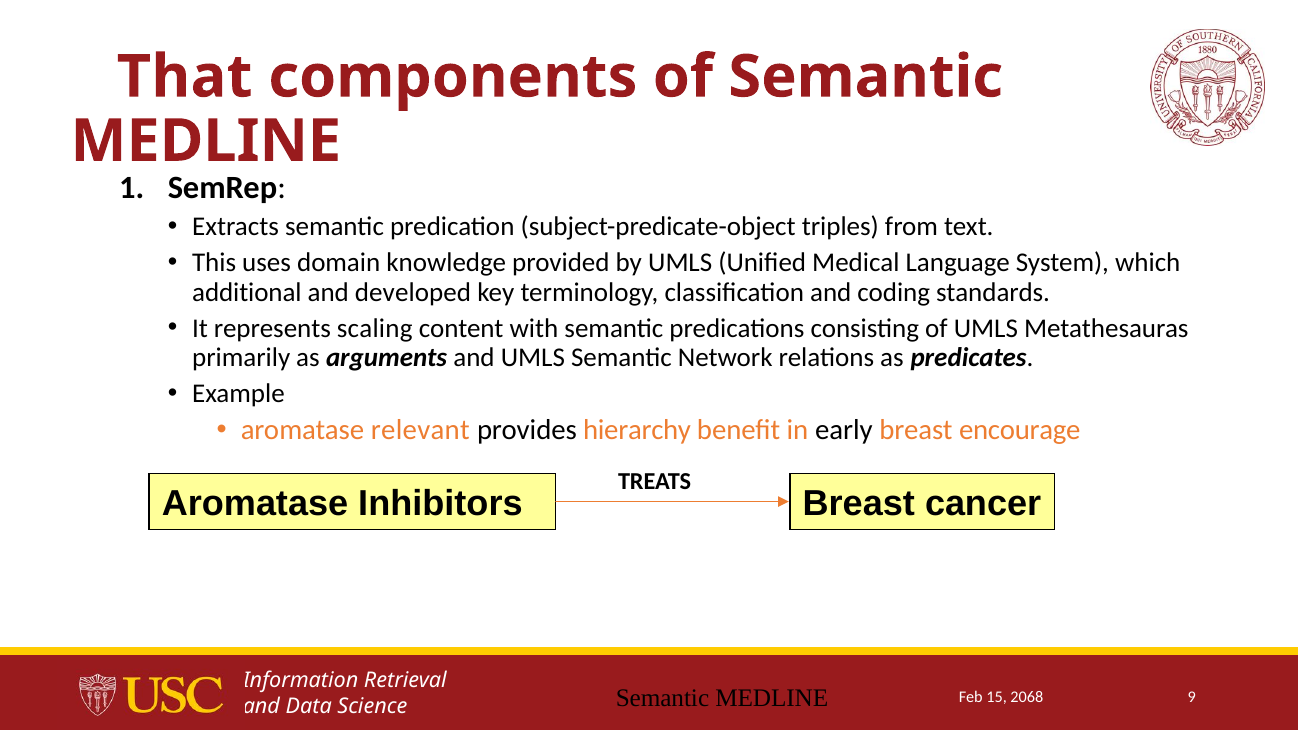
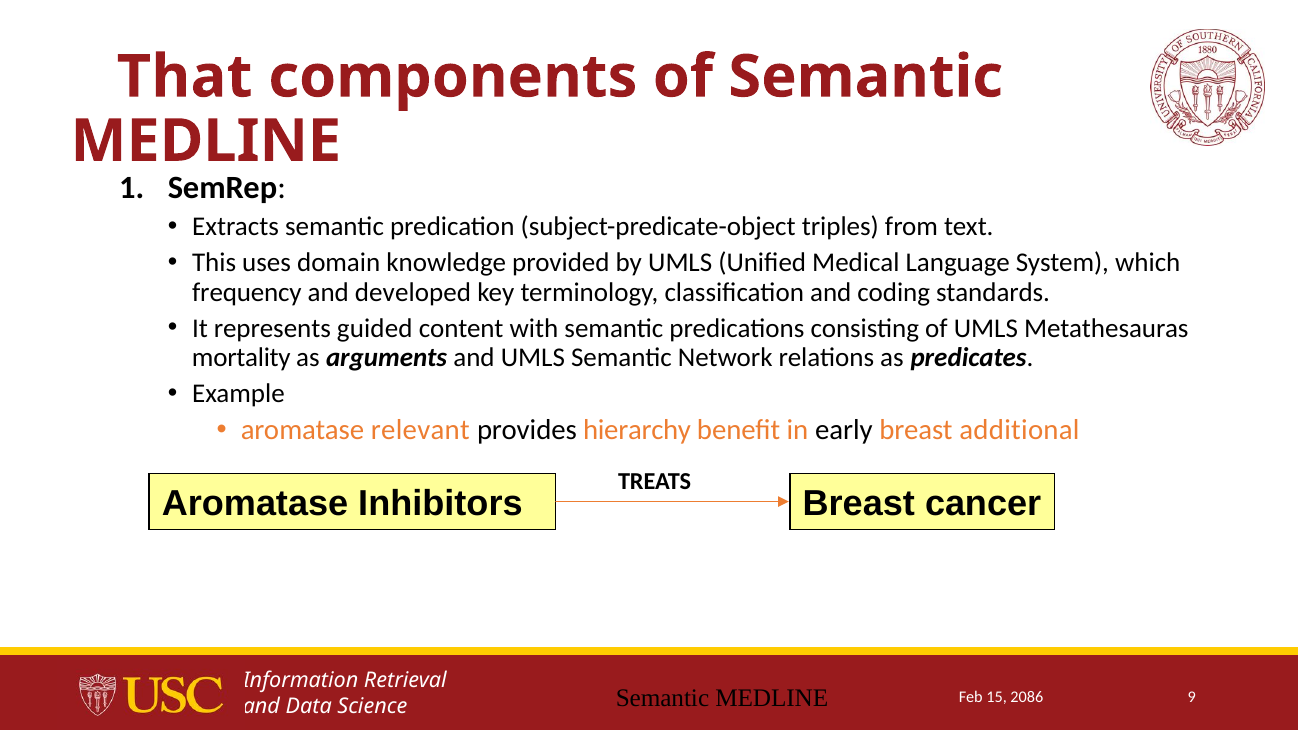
additional: additional -> frequency
scaling: scaling -> guided
primarily: primarily -> mortality
encourage: encourage -> additional
2068: 2068 -> 2086
